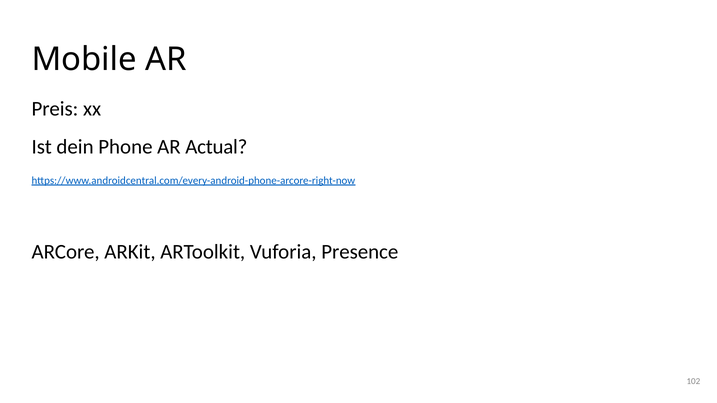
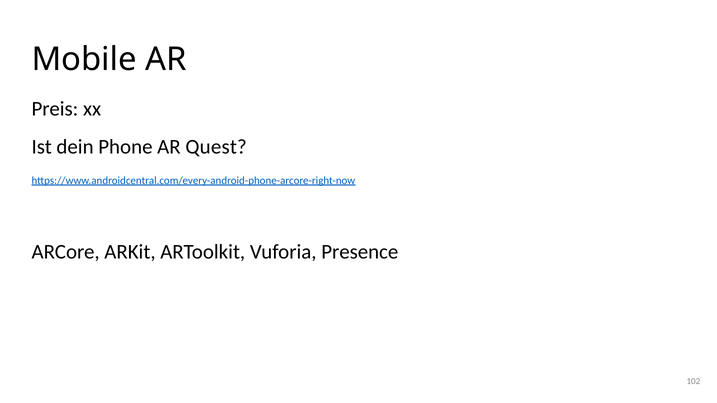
Actual: Actual -> Quest
